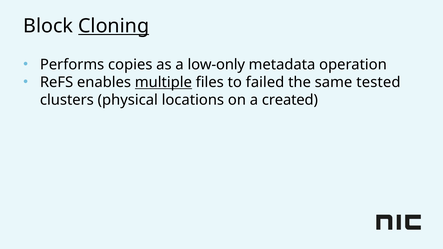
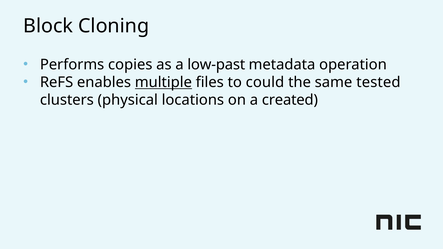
Cloning underline: present -> none
low-only: low-only -> low-past
failed: failed -> could
